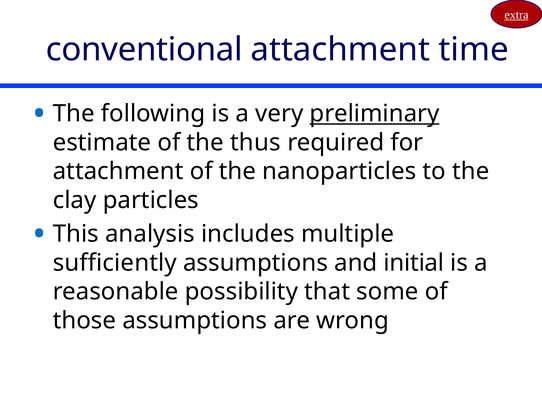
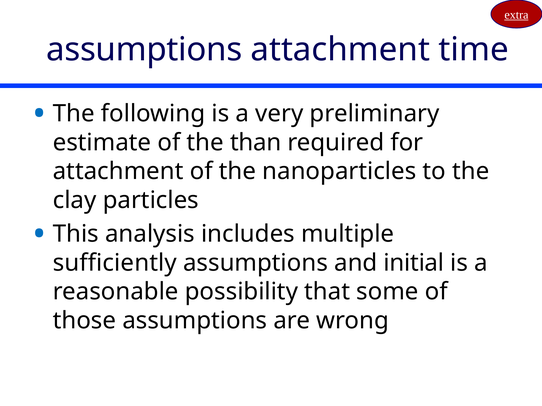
conventional at (144, 50): conventional -> assumptions
preliminary underline: present -> none
thus: thus -> than
